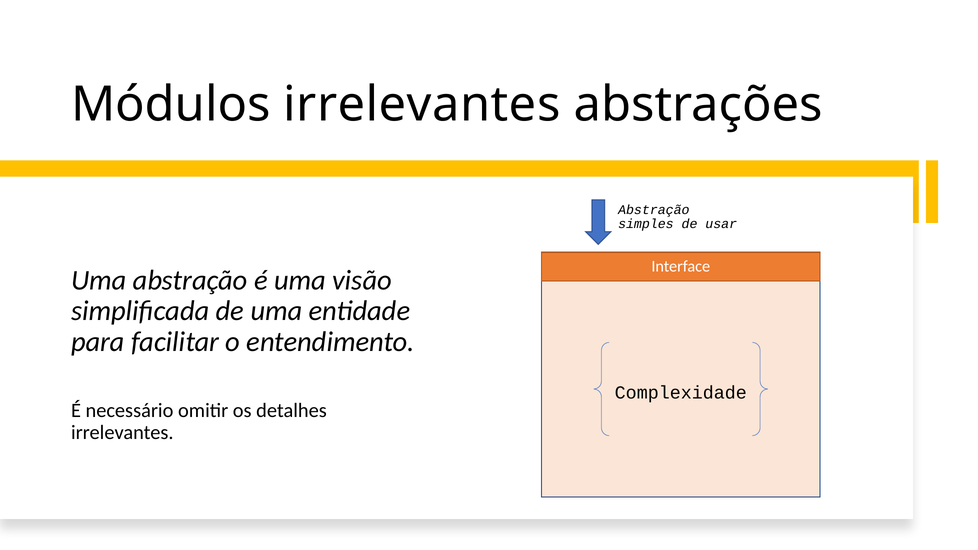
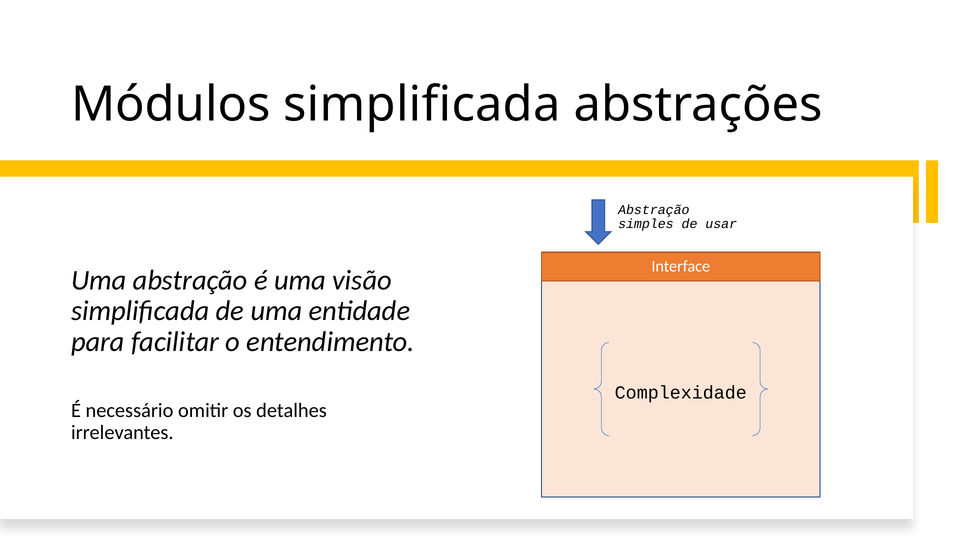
Módulos irrelevantes: irrelevantes -> simplificada
